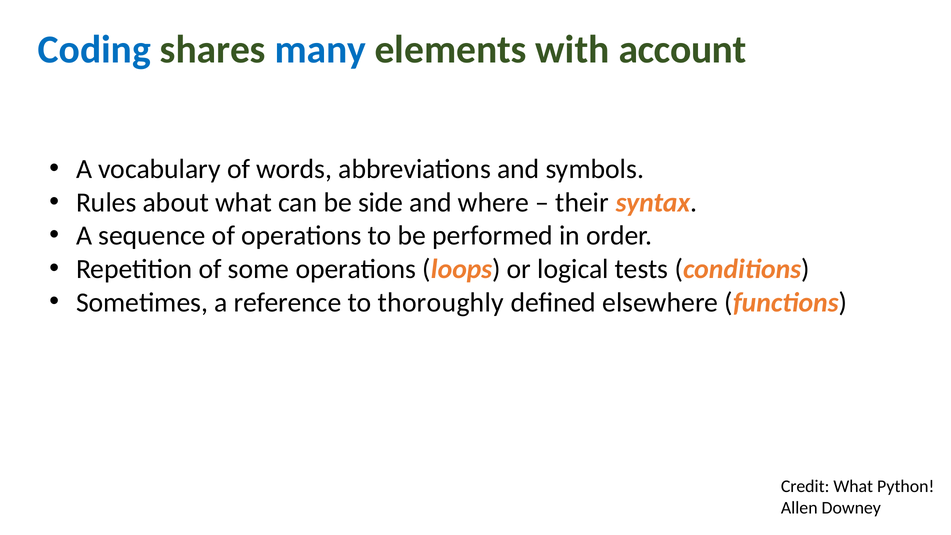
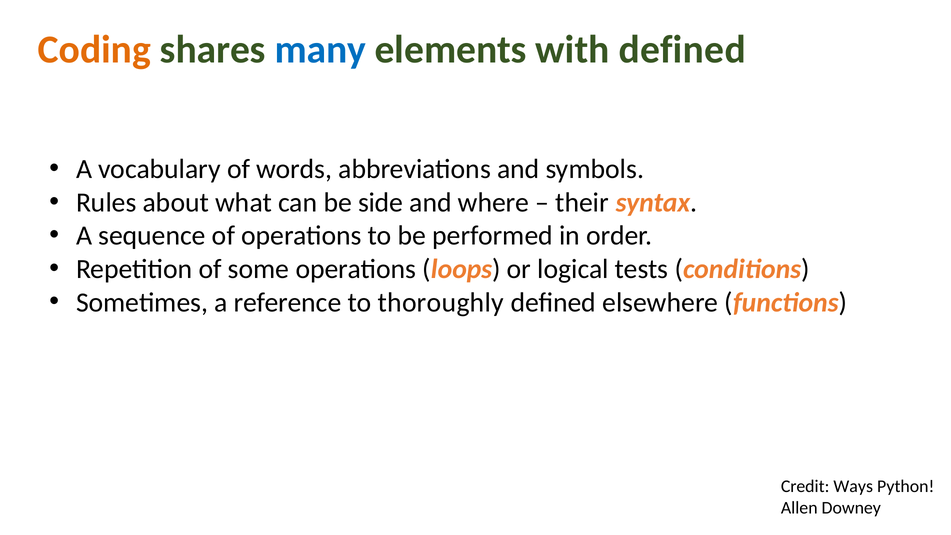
Coding colour: blue -> orange
with account: account -> defined
Credit What: What -> Ways
